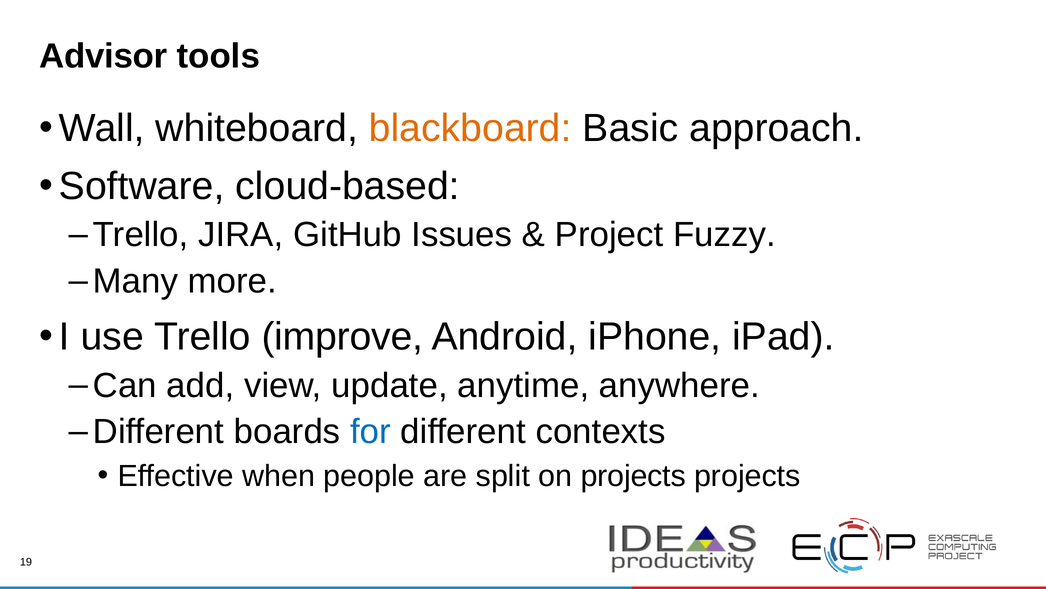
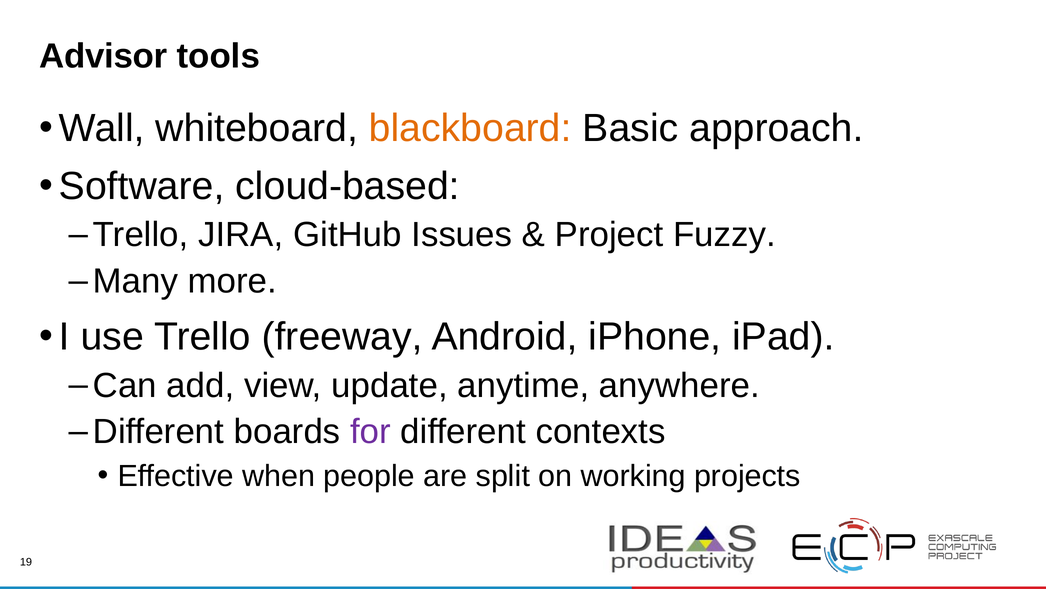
improve: improve -> freeway
for colour: blue -> purple
on projects: projects -> working
